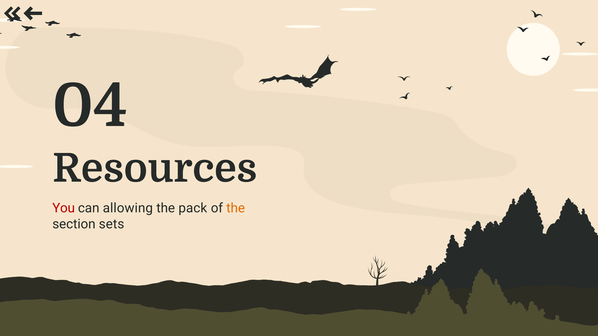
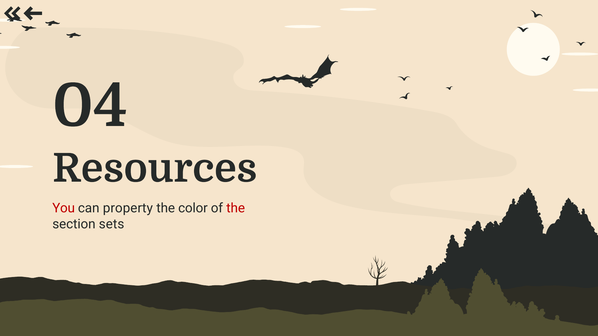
allowing: allowing -> property
pack: pack -> color
the at (236, 208) colour: orange -> red
